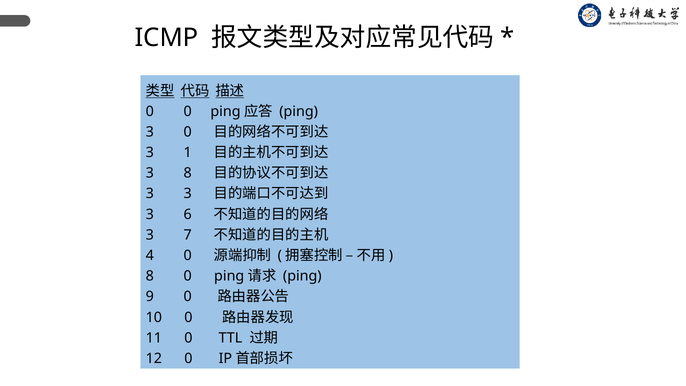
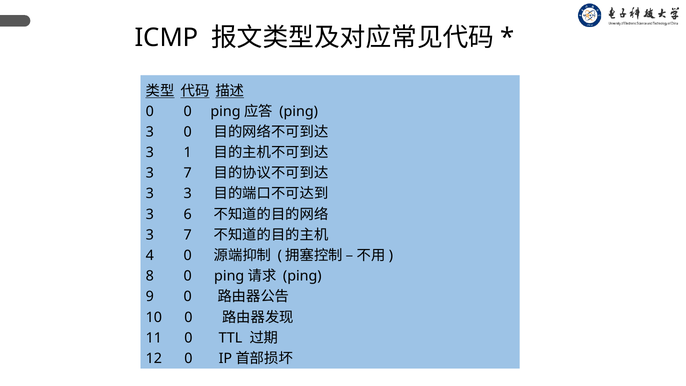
8 at (188, 173): 8 -> 7
